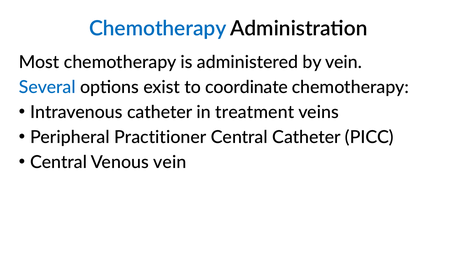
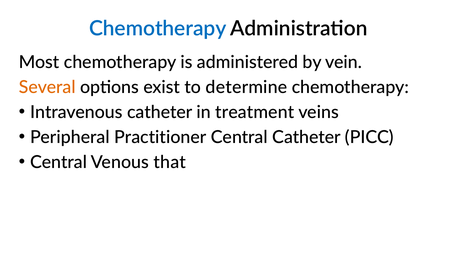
Several colour: blue -> orange
coordinate: coordinate -> determine
Venous vein: vein -> that
